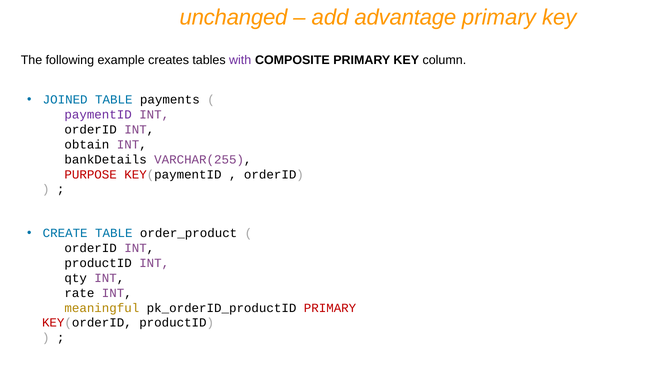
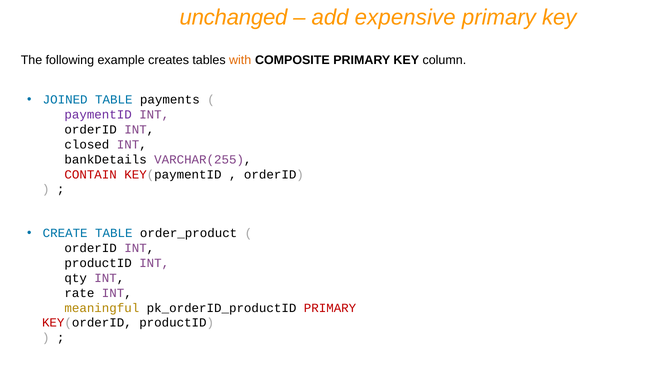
advantage: advantage -> expensive
with colour: purple -> orange
obtain: obtain -> closed
PURPOSE: PURPOSE -> CONTAIN
